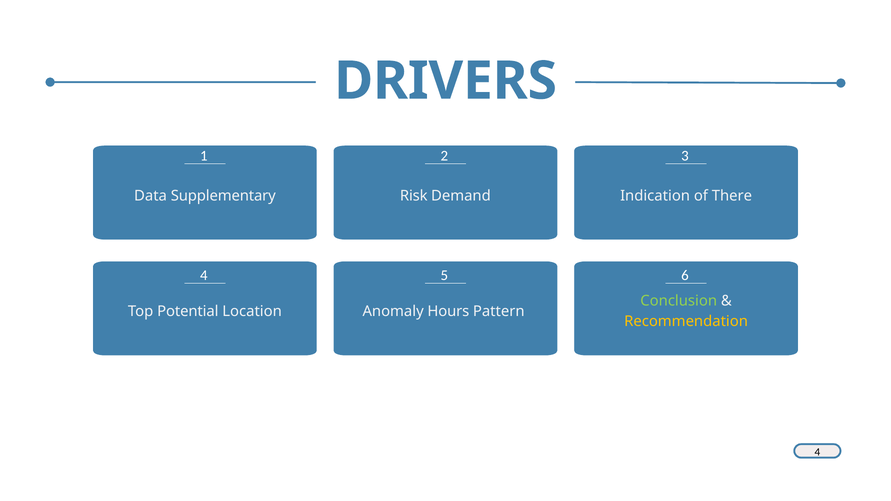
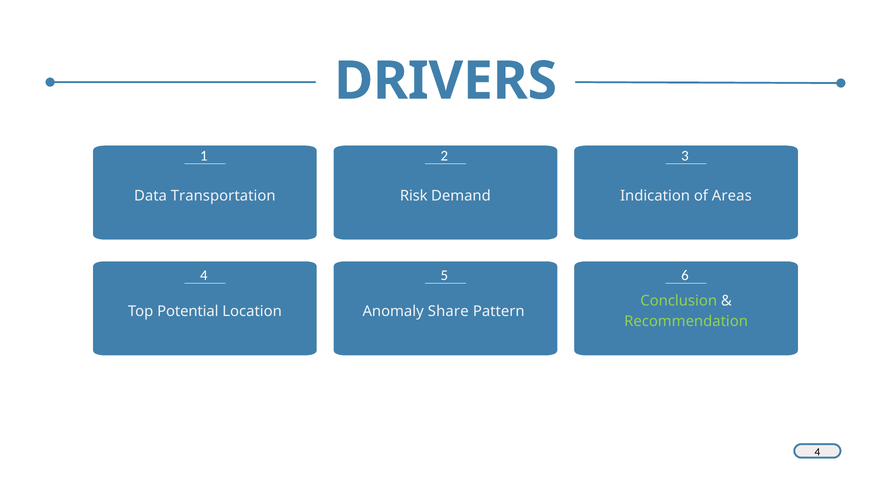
Supplementary: Supplementary -> Transportation
There: There -> Areas
Hours: Hours -> Share
Recommendation colour: yellow -> light green
